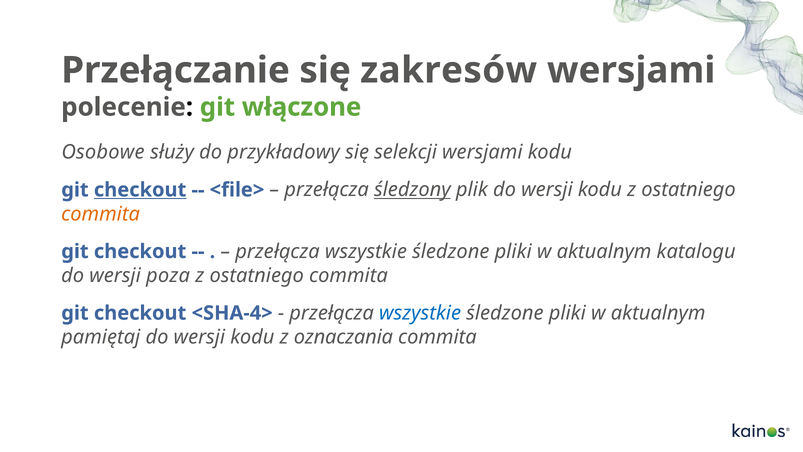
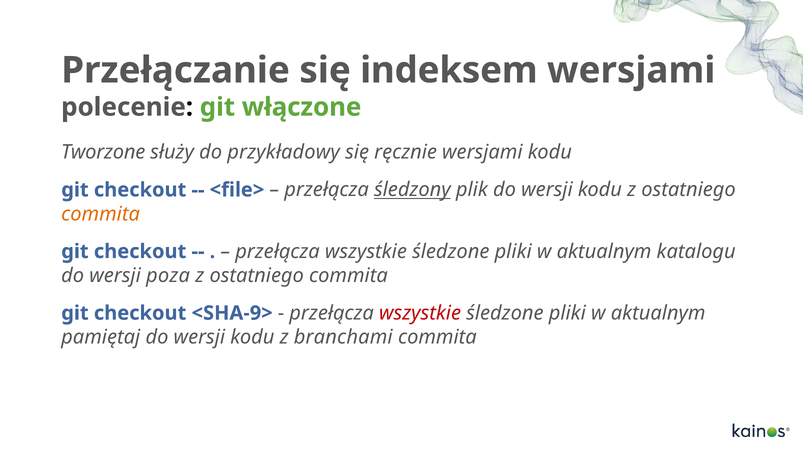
zakresów: zakresów -> indeksem
Osobowe: Osobowe -> Tworzone
selekcji: selekcji -> ręcznie
checkout at (140, 190) underline: present -> none
<SHA-4>: <SHA-4> -> <SHA-9>
wszystkie at (420, 313) colour: blue -> red
oznaczania: oznaczania -> branchami
